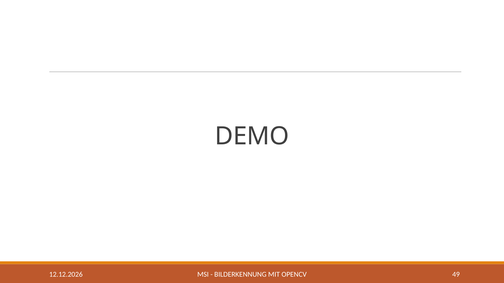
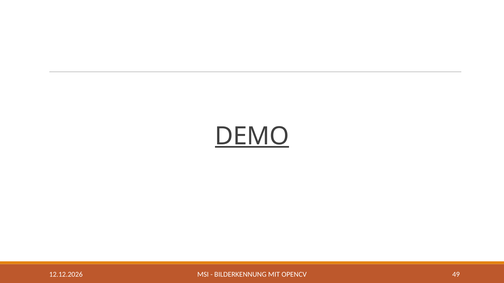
DEMO underline: none -> present
